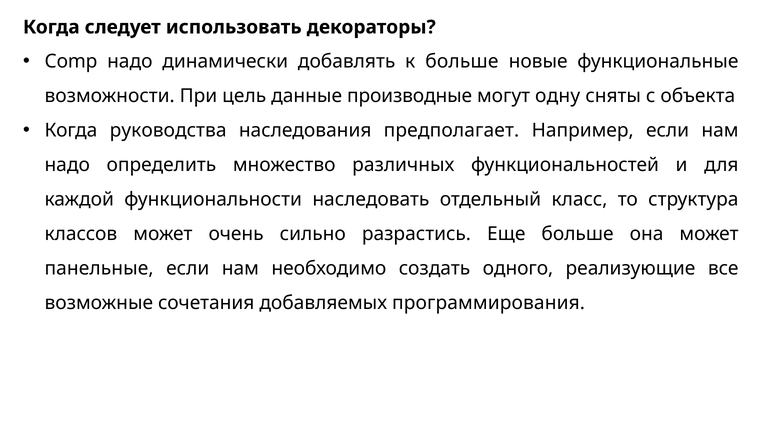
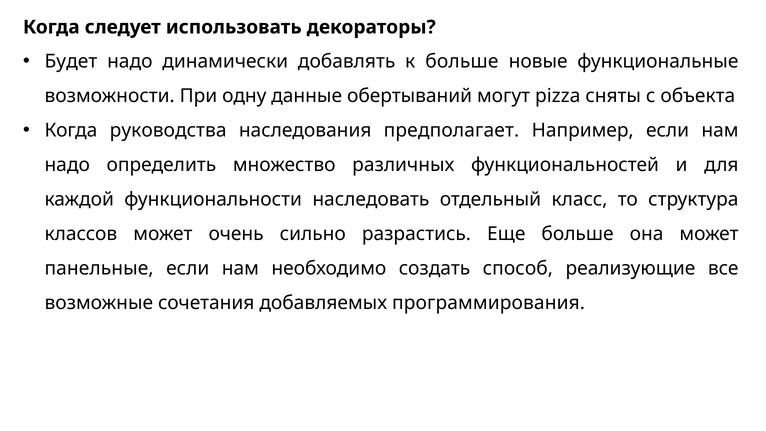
Comp: Comp -> Будет
цель: цель -> одну
производные: производные -> обертываний
одну: одну -> pizza
одного: одного -> способ
